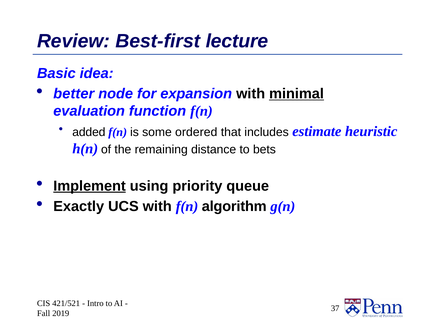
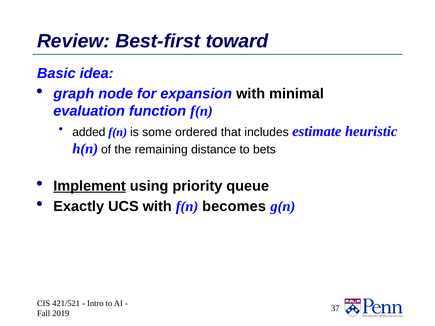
lecture: lecture -> toward
better: better -> graph
minimal underline: present -> none
algorithm: algorithm -> becomes
